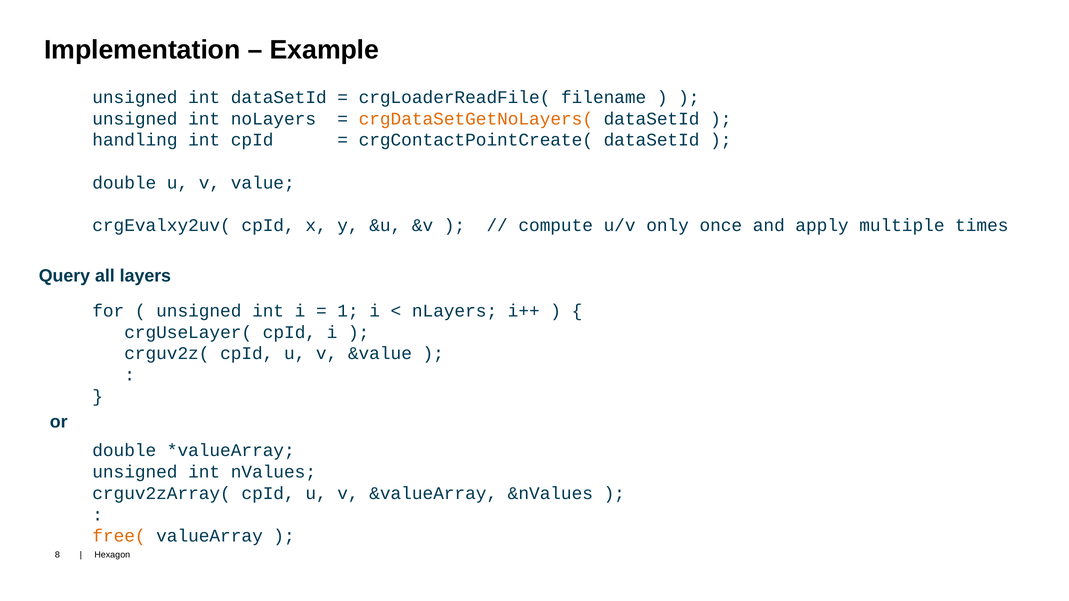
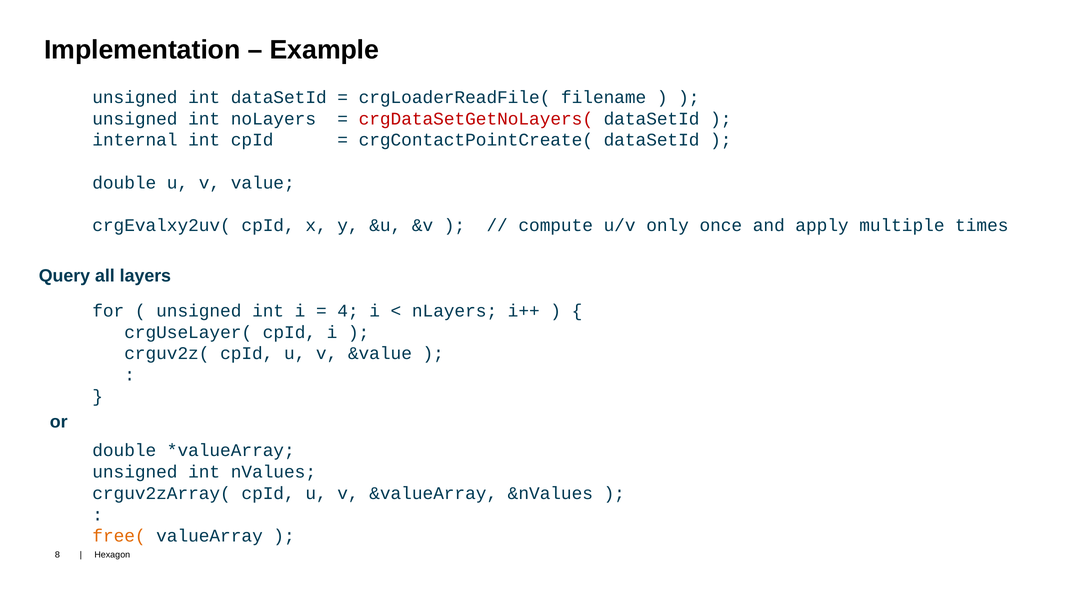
crgDataSetGetNoLayers( colour: orange -> red
handling: handling -> internal
1: 1 -> 4
